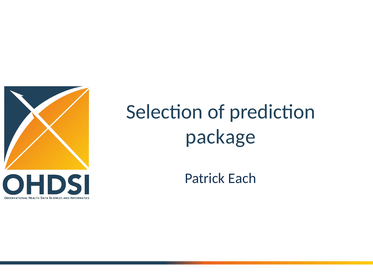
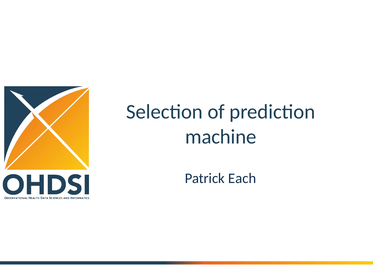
package: package -> machine
